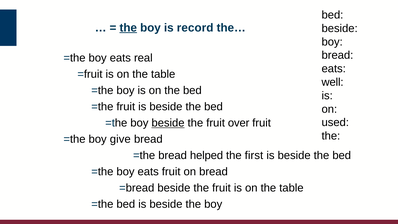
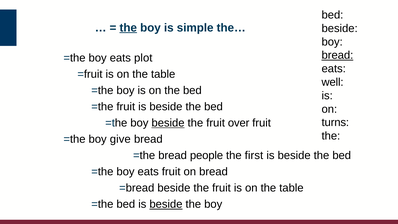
record: record -> simple
bread at (337, 55) underline: none -> present
real: real -> plot
used: used -> turns
helped: helped -> people
beside at (166, 204) underline: none -> present
